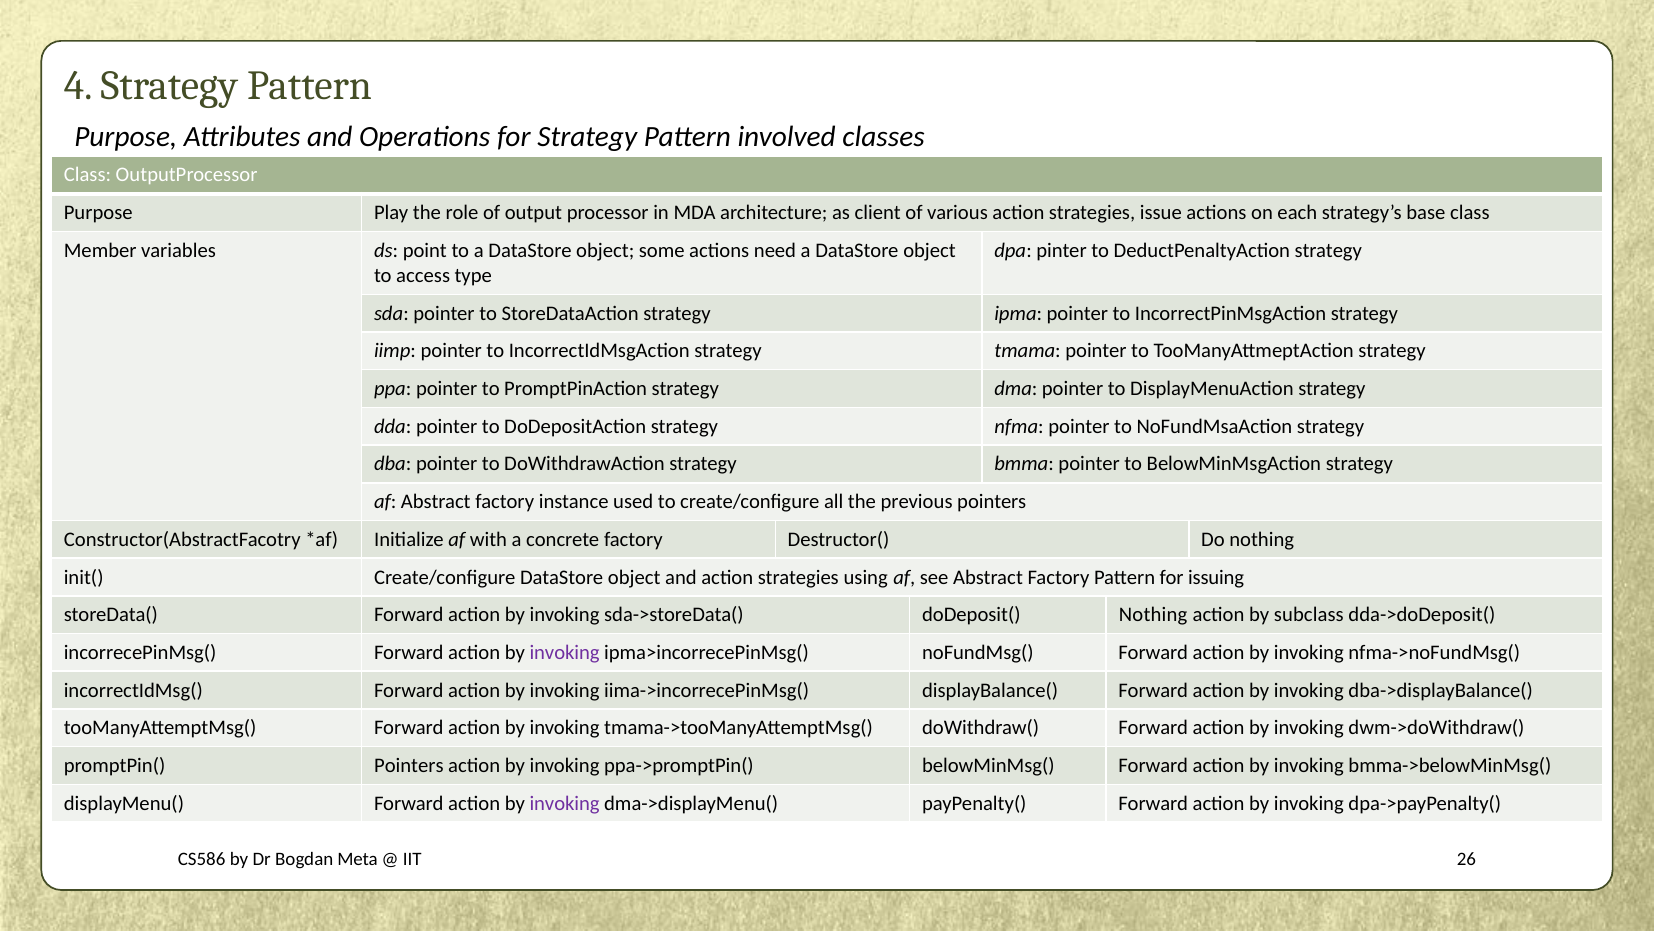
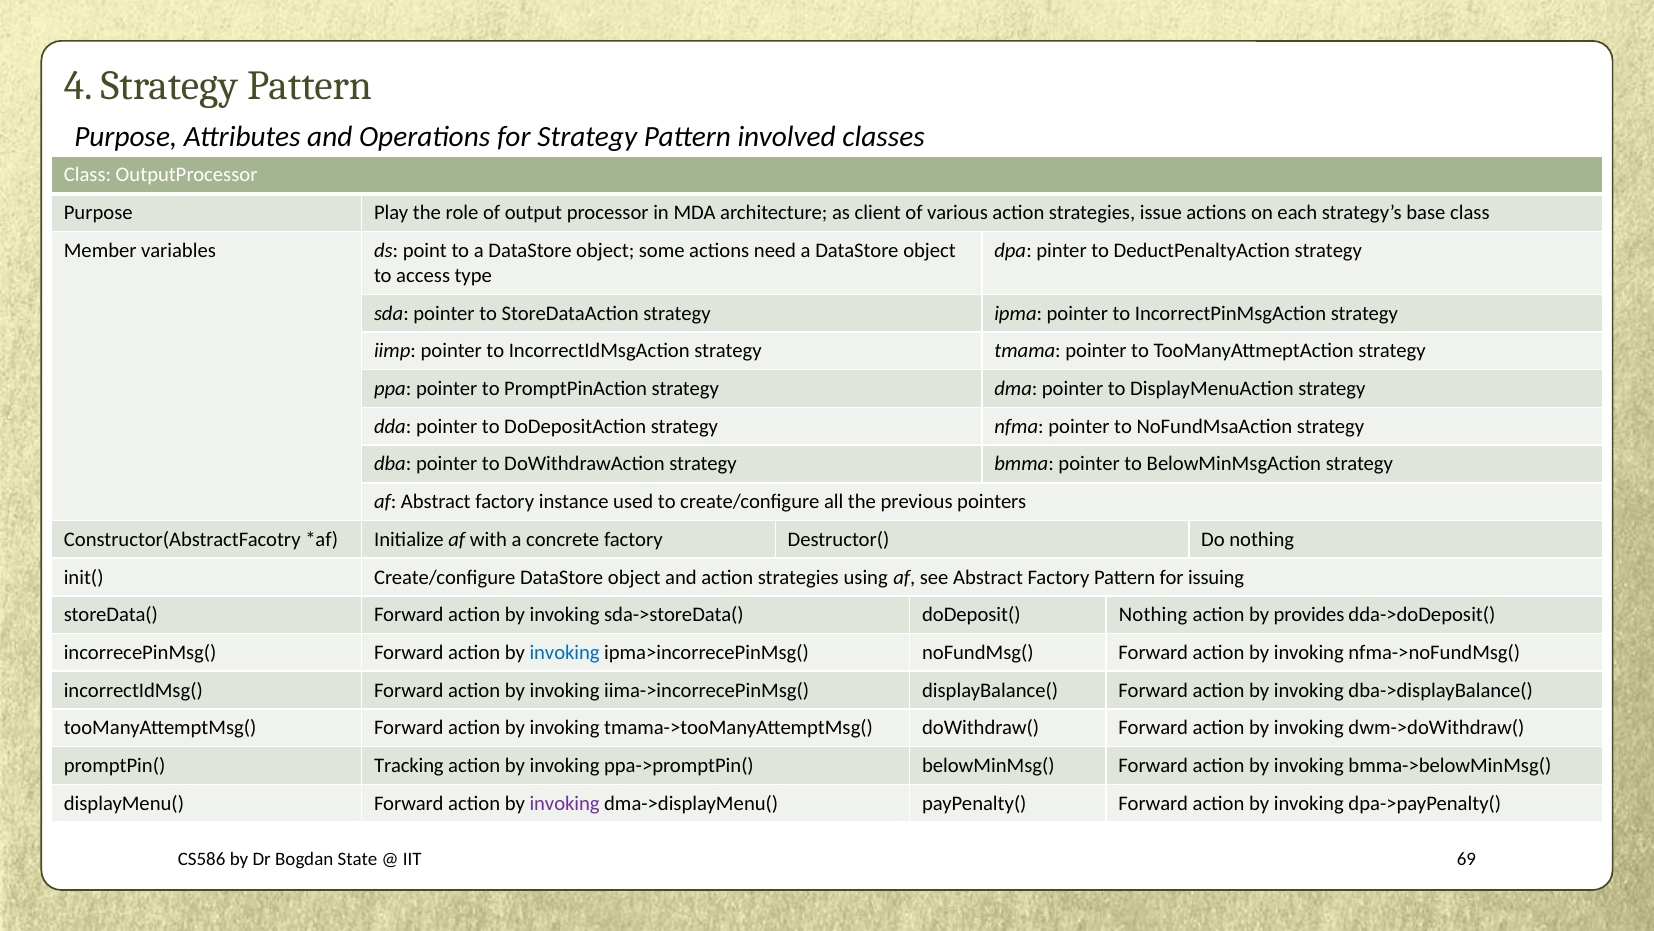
subclass: subclass -> provides
invoking at (565, 652) colour: purple -> blue
promptPin( Pointers: Pointers -> Tracking
Meta: Meta -> State
26: 26 -> 69
